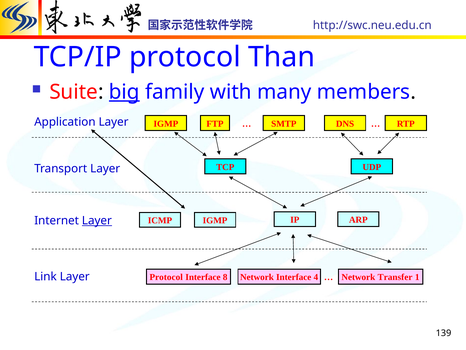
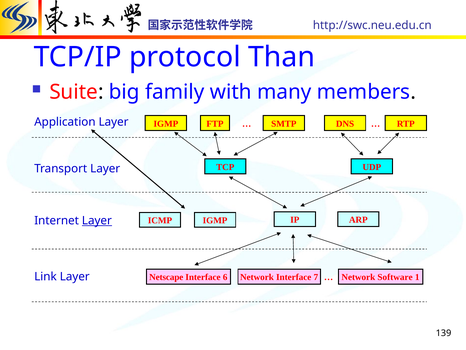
big underline: present -> none
Protocol at (166, 277): Protocol -> Netscape
8: 8 -> 6
4: 4 -> 7
Transfer: Transfer -> Software
